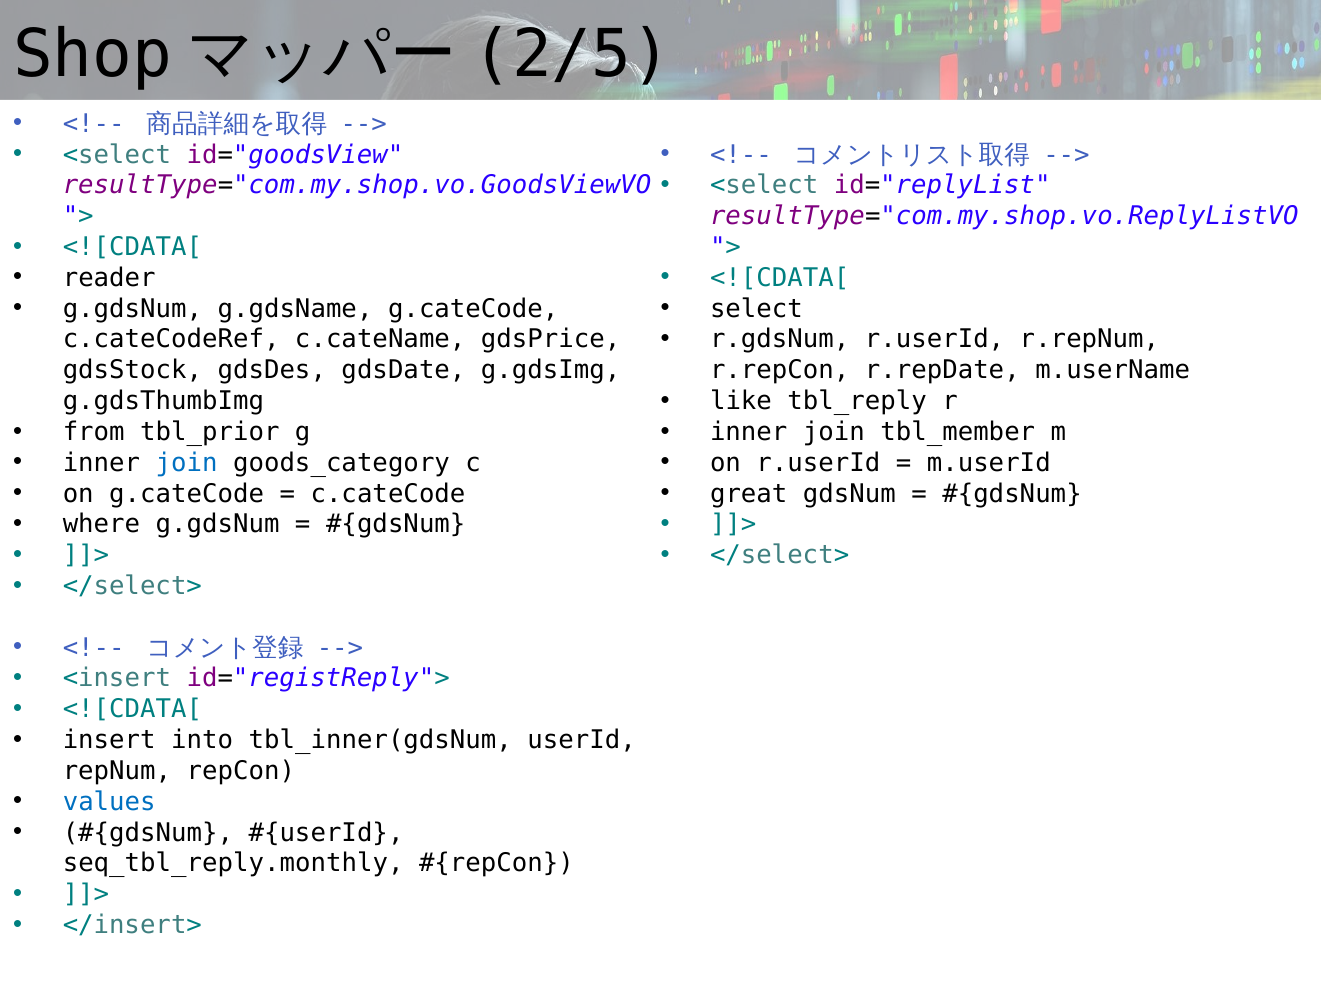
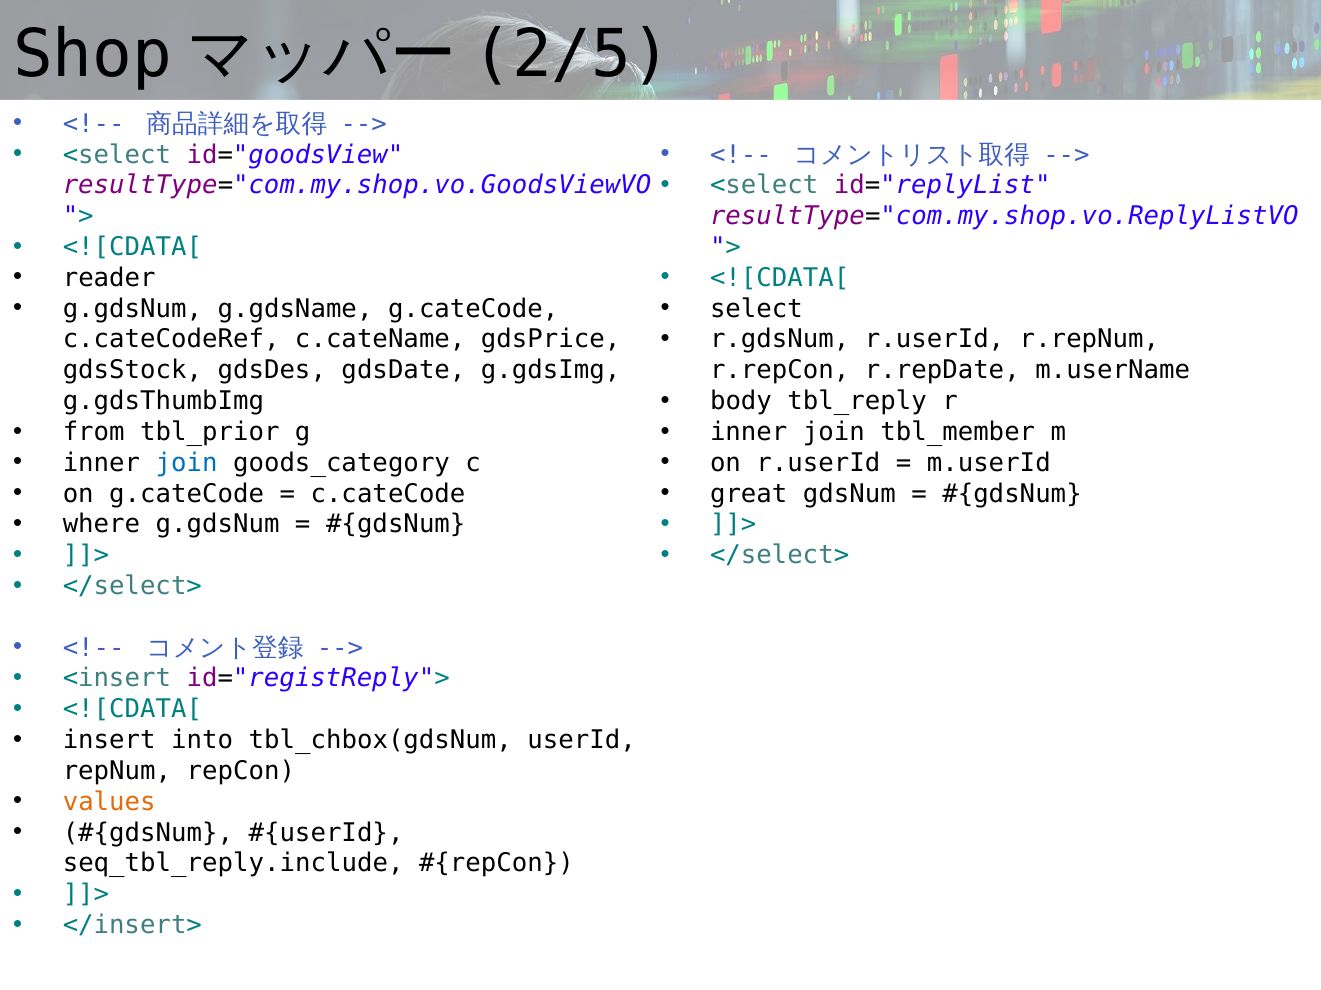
like: like -> body
tbl_inner(gdsNum: tbl_inner(gdsNum -> tbl_chbox(gdsNum
values colour: blue -> orange
seq_tbl_reply.monthly: seq_tbl_reply.monthly -> seq_tbl_reply.include
